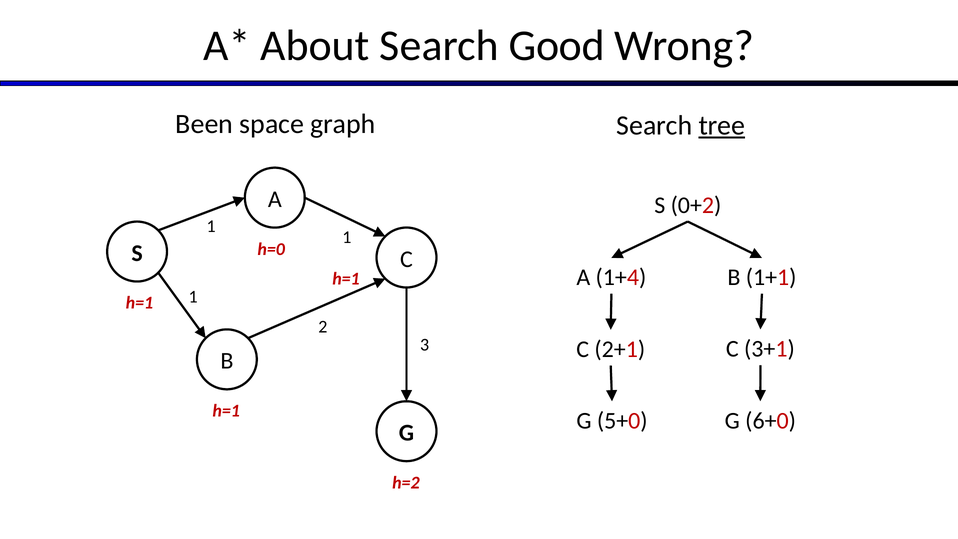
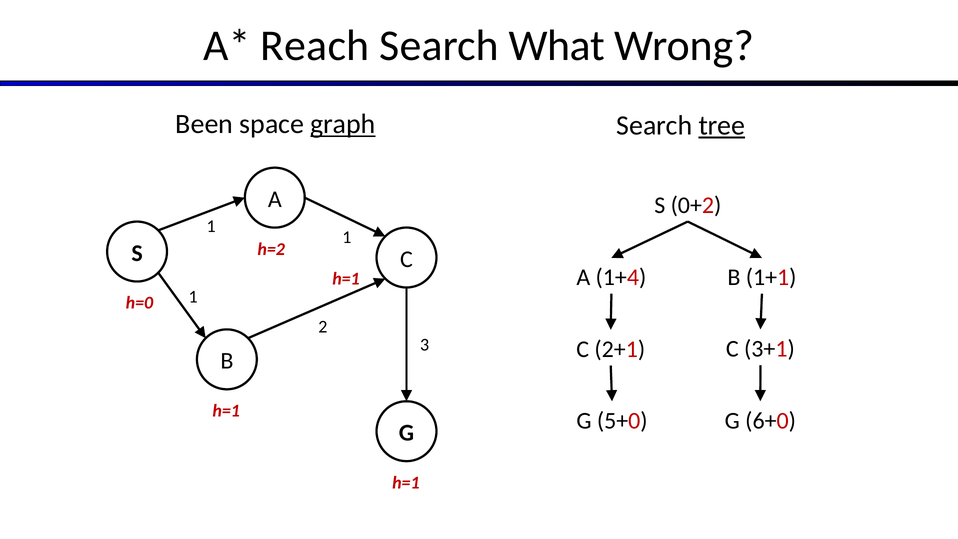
About: About -> Reach
Good: Good -> What
graph underline: none -> present
h=0: h=0 -> h=2
h=1 at (139, 303): h=1 -> h=0
h=2 at (406, 483): h=2 -> h=1
